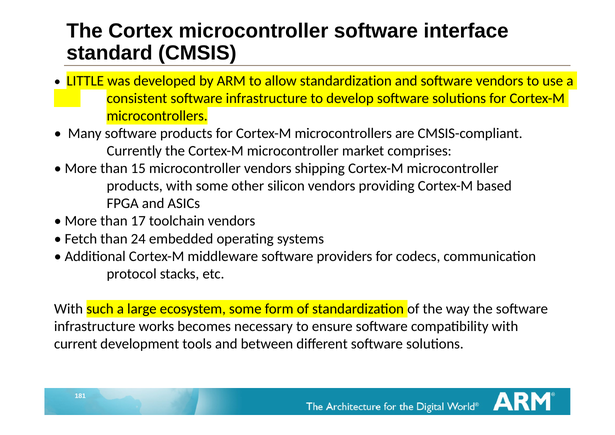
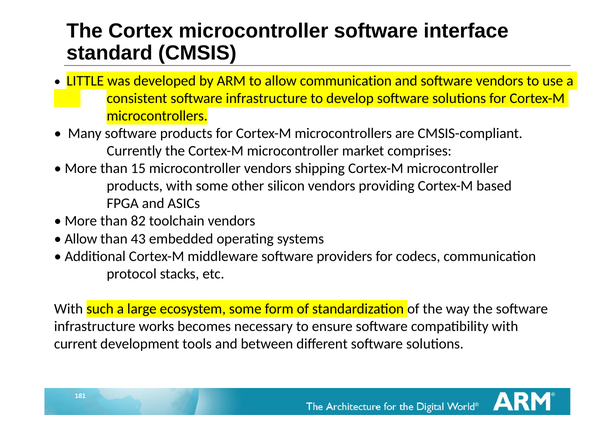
allow standardization: standardization -> communication
17: 17 -> 82
Fetch at (81, 238): Fetch -> Allow
24: 24 -> 43
